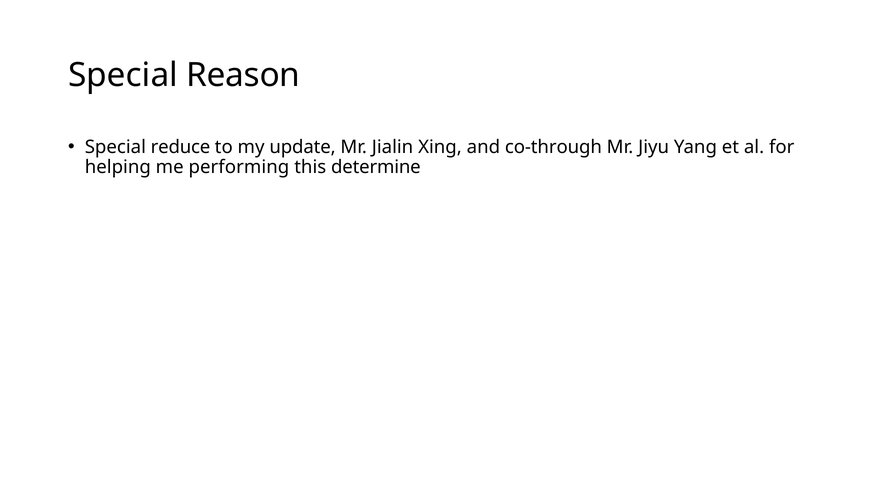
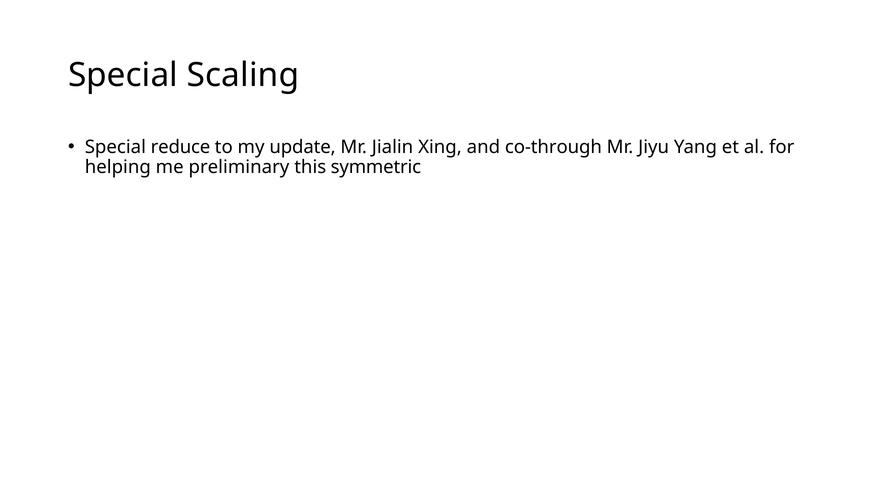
Reason: Reason -> Scaling
performing: performing -> preliminary
determine: determine -> symmetric
